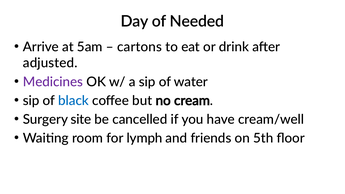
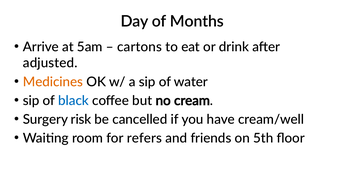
Needed: Needed -> Months
Medicines colour: purple -> orange
site: site -> risk
lymph: lymph -> refers
